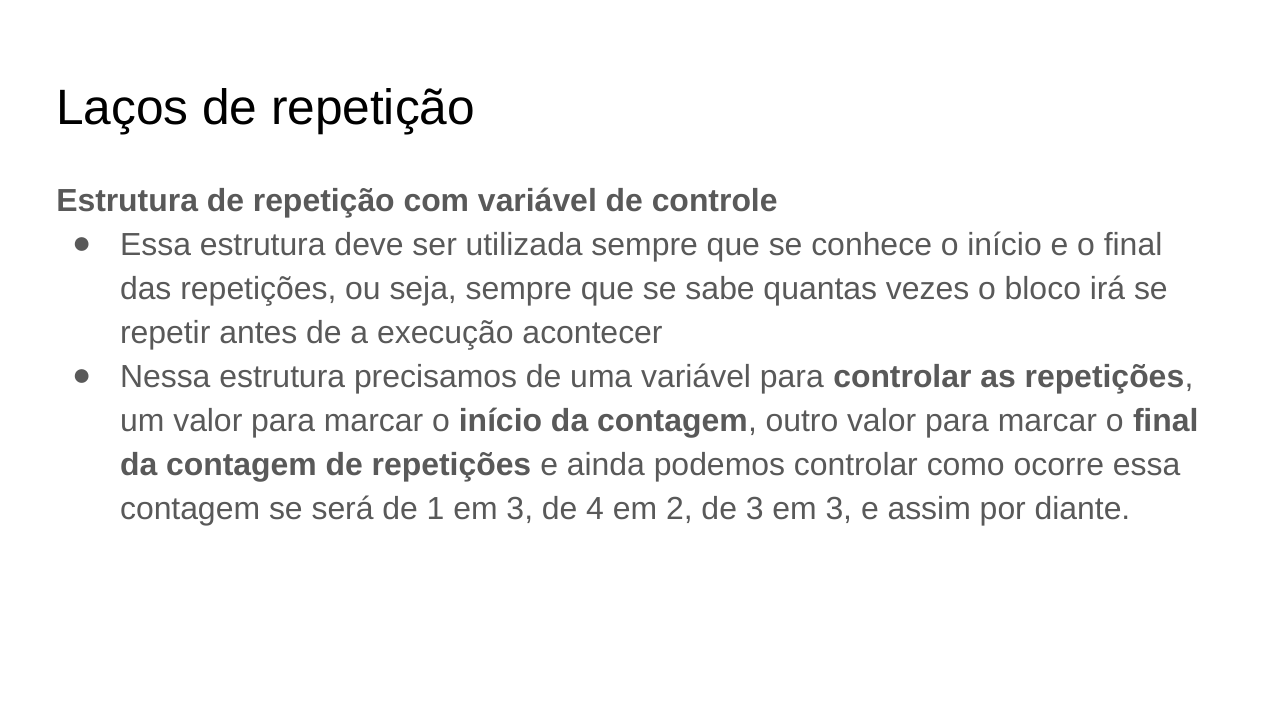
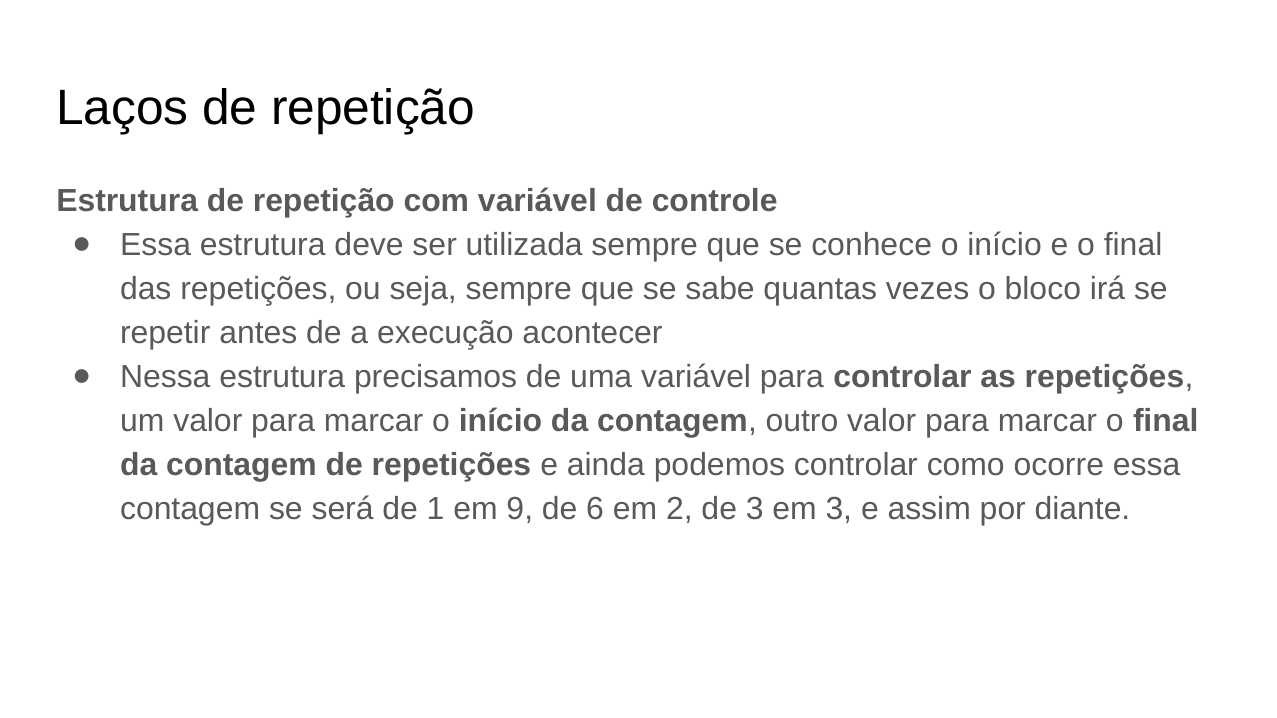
1 em 3: 3 -> 9
4: 4 -> 6
